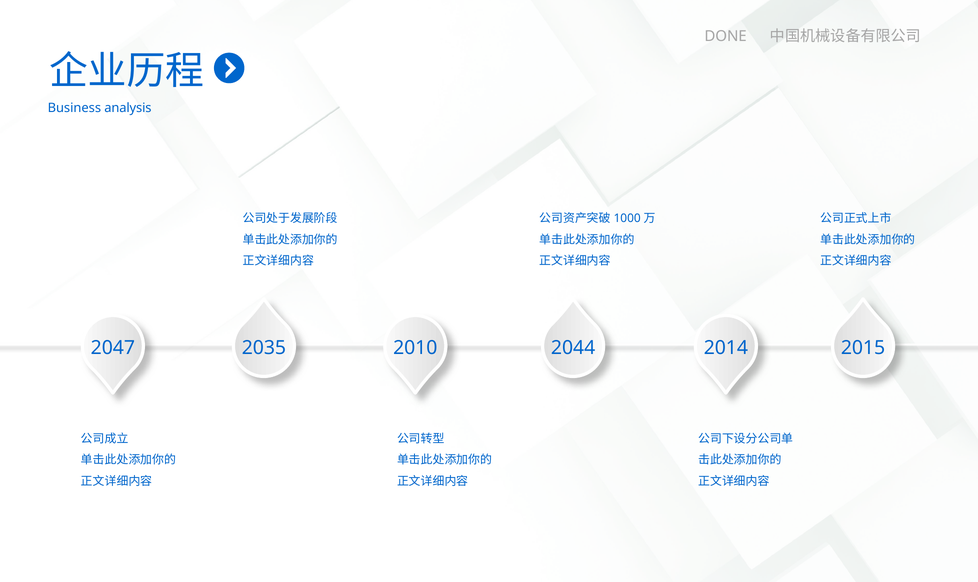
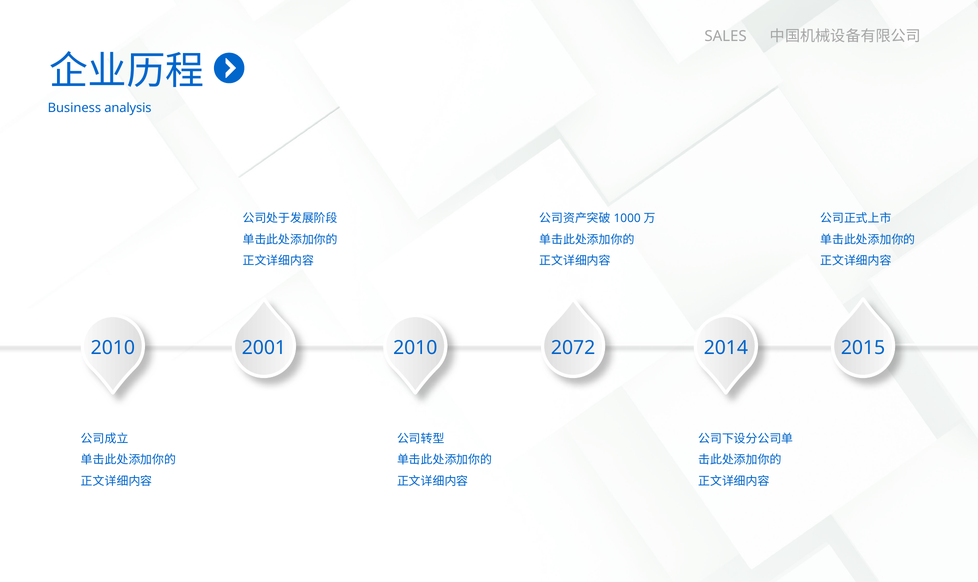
DONE: DONE -> SALES
2047 at (113, 348): 2047 -> 2010
2035: 2035 -> 2001
2044: 2044 -> 2072
